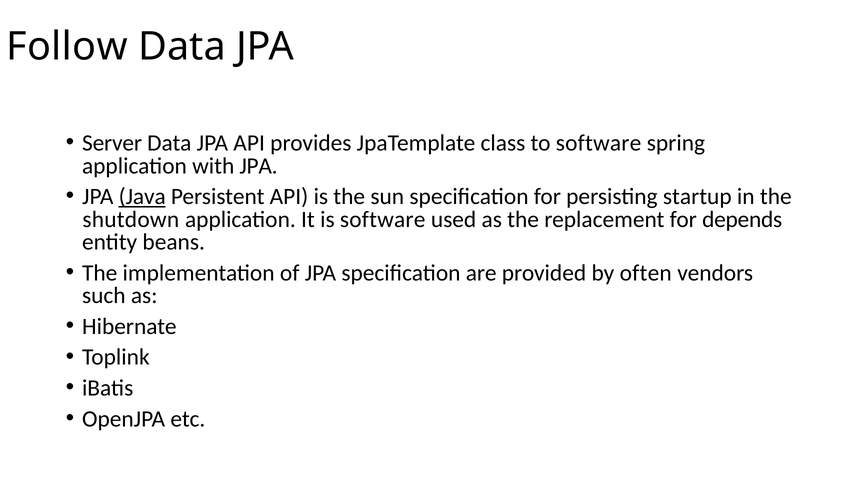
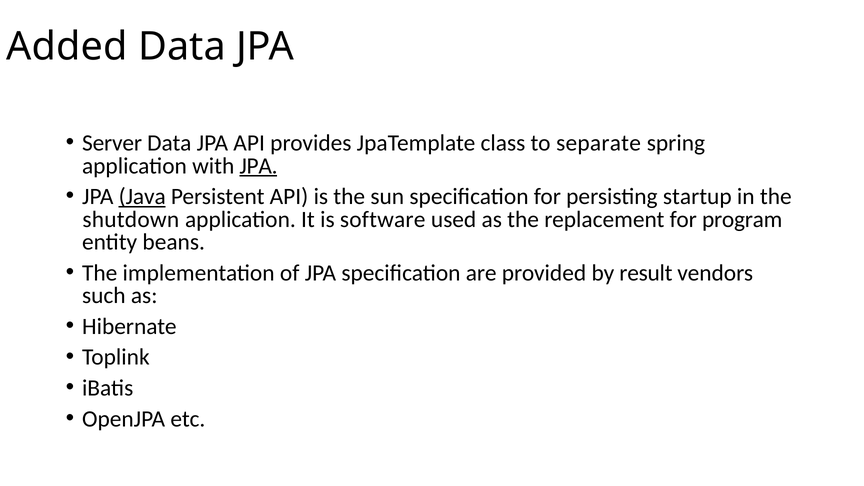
Follow: Follow -> Added
to software: software -> separate
JPA at (259, 166) underline: none -> present
depends: depends -> program
often: often -> result
